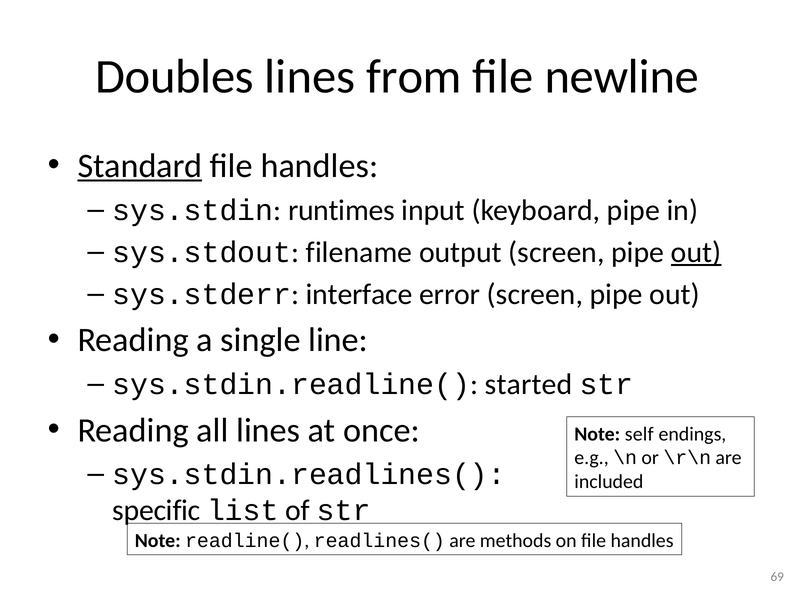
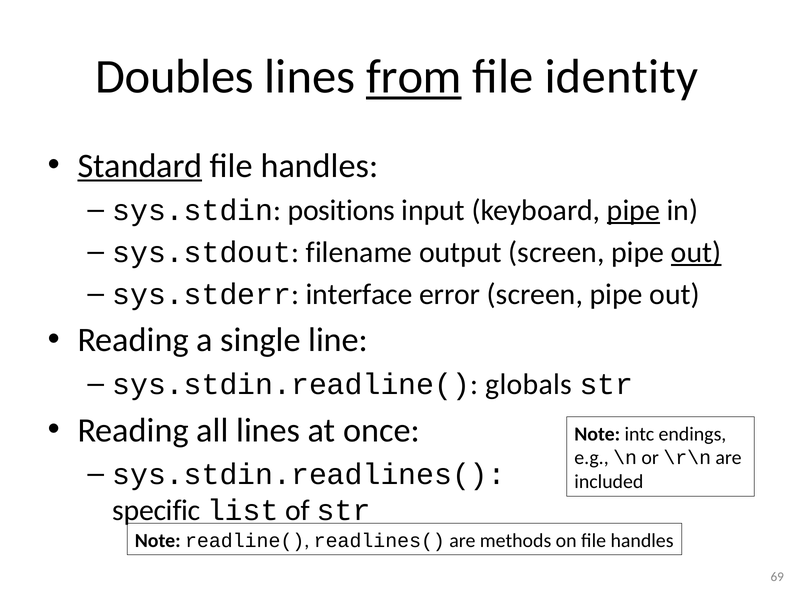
from underline: none -> present
newline: newline -> identity
runtimes: runtimes -> positions
pipe at (633, 210) underline: none -> present
started: started -> globals
self: self -> intc
